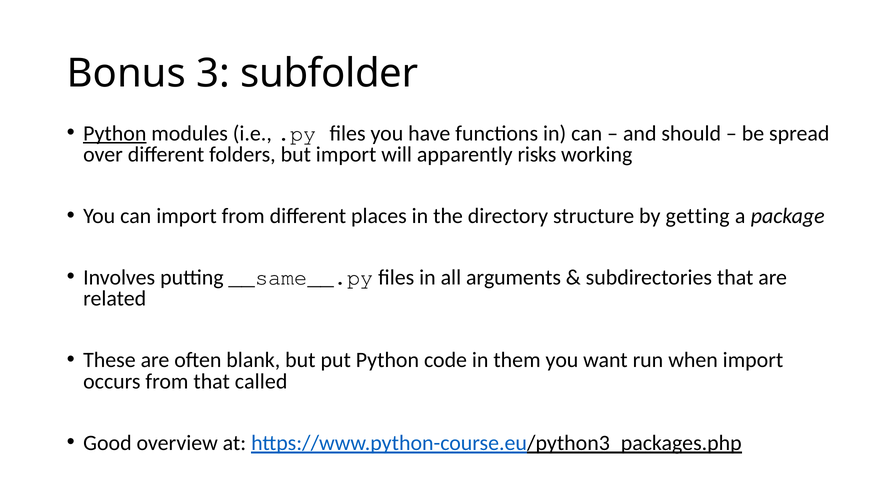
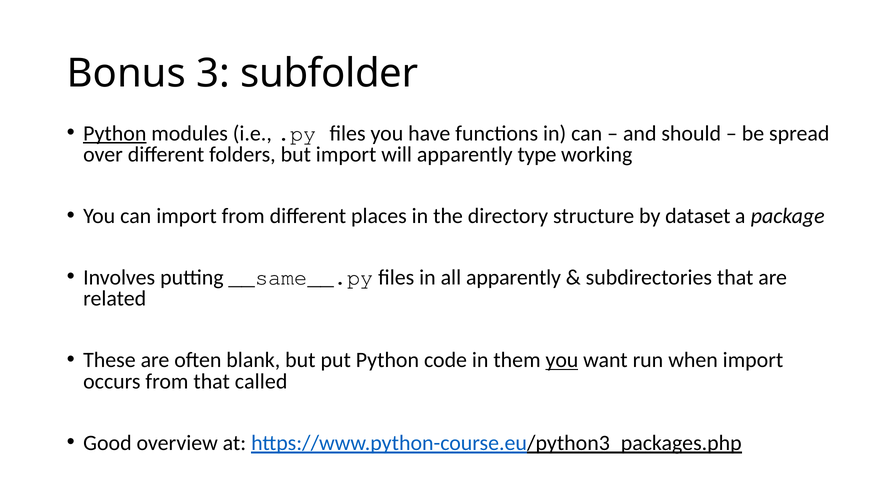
risks: risks -> type
getting: getting -> dataset
all arguments: arguments -> apparently
you at (562, 360) underline: none -> present
